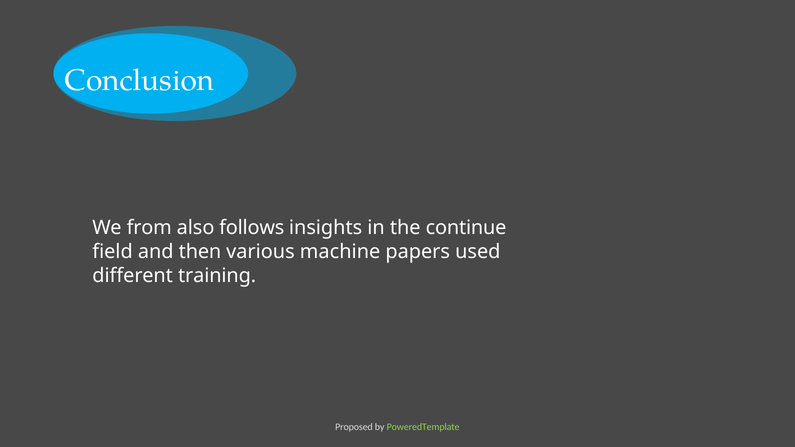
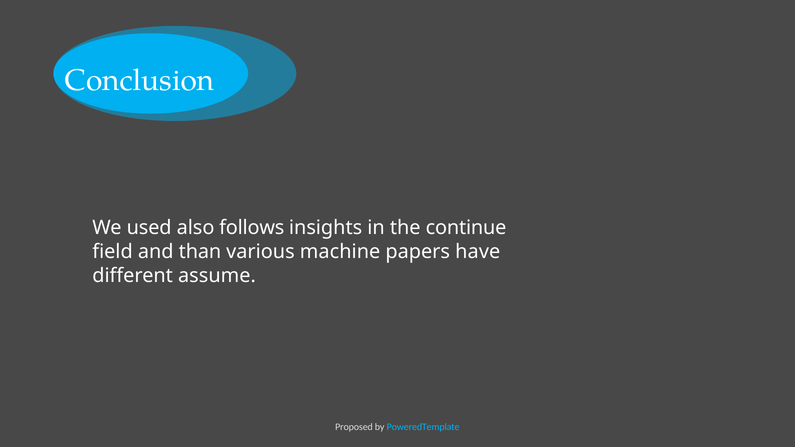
from: from -> used
then: then -> than
used: used -> have
training: training -> assume
PoweredTemplate colour: light green -> light blue
